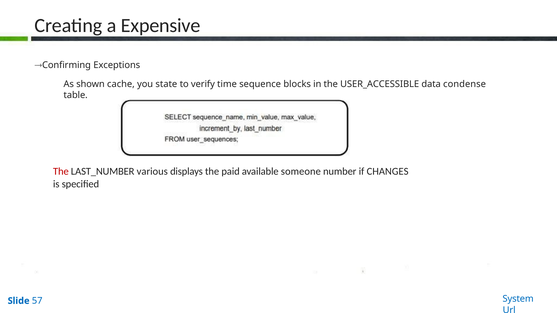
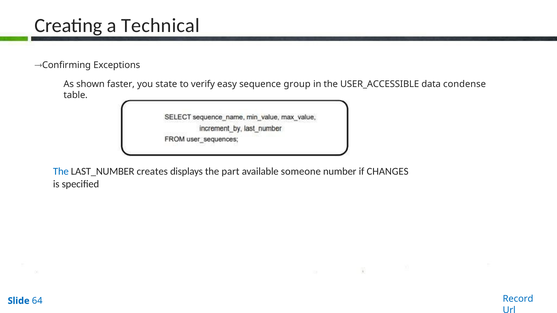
Expensive: Expensive -> Technical
cache: cache -> faster
time: time -> easy
blocks: blocks -> group
The at (61, 172) colour: red -> blue
various: various -> creates
paid: paid -> part
System: System -> Record
57: 57 -> 64
